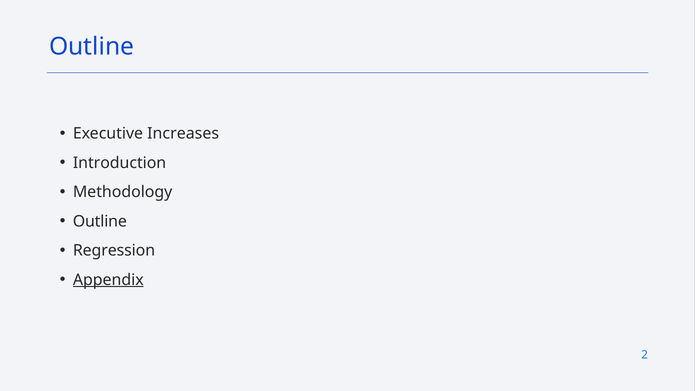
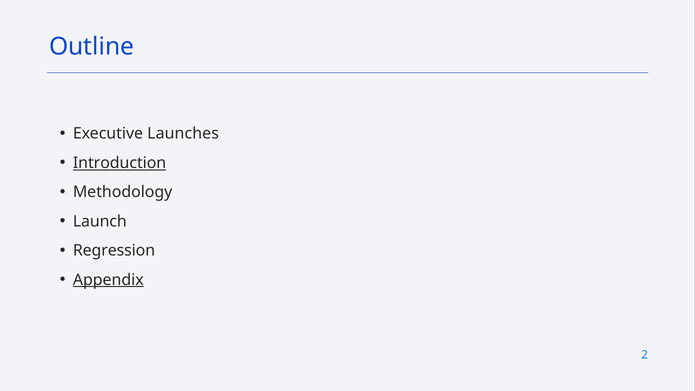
Increases: Increases -> Launches
Introduction underline: none -> present
Outline at (100, 221): Outline -> Launch
